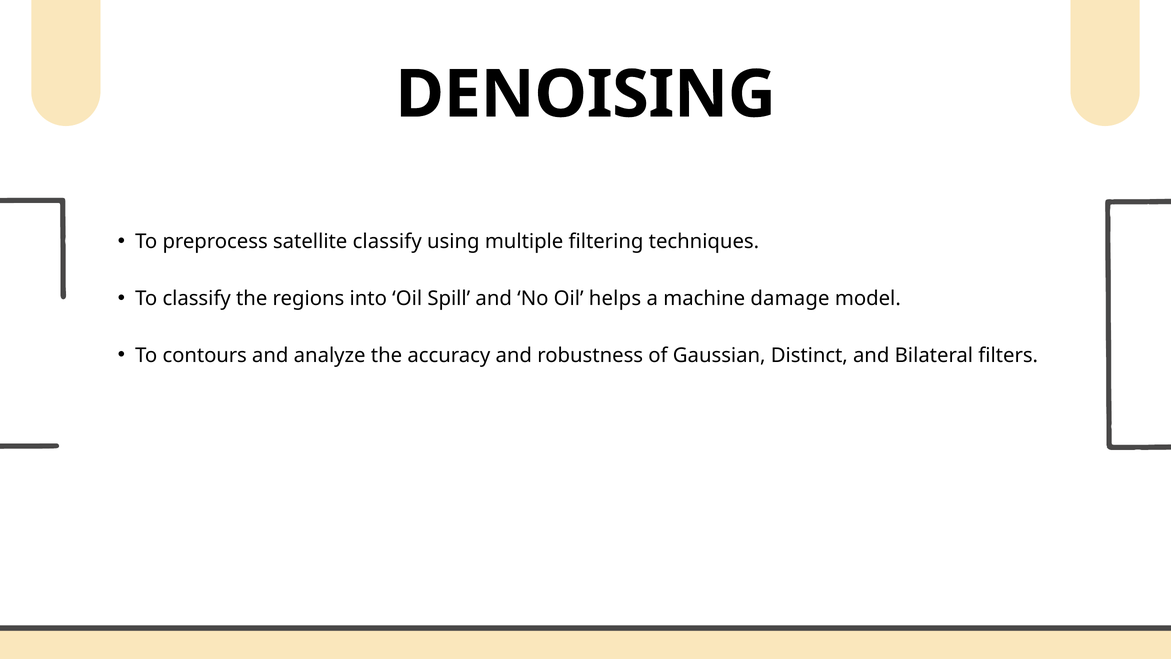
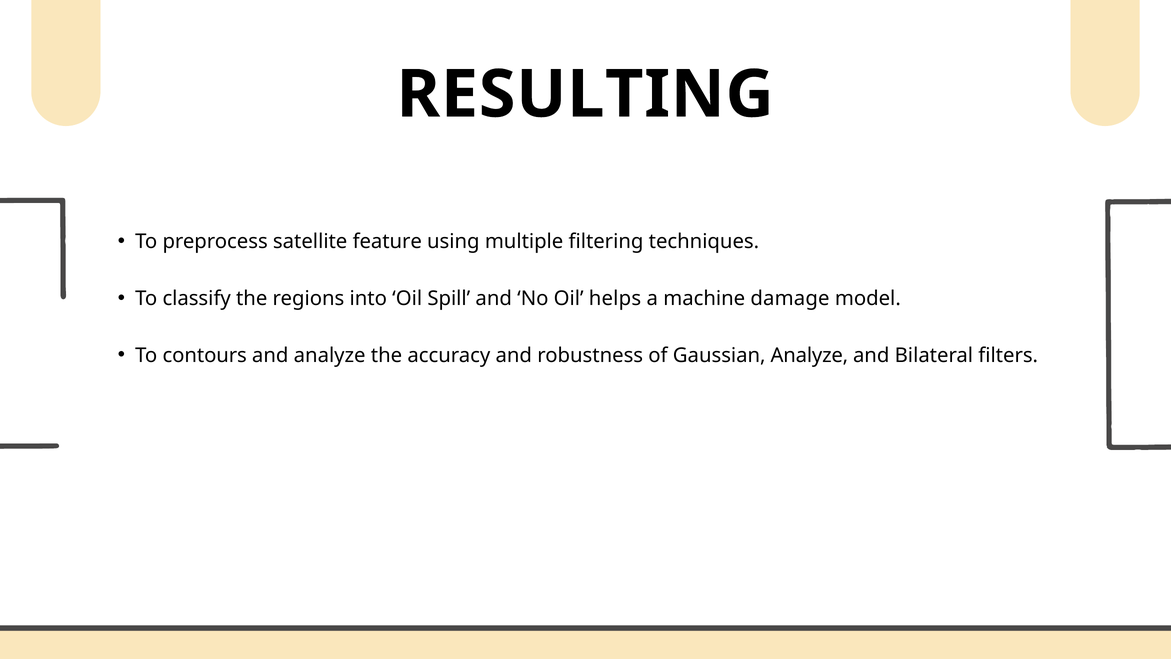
DENOISING: DENOISING -> RESULTING
satellite classify: classify -> feature
Gaussian Distinct: Distinct -> Analyze
